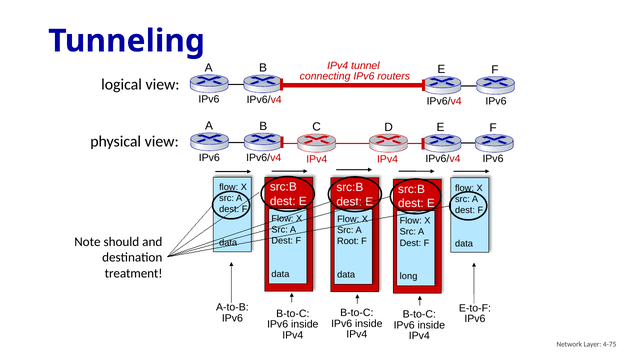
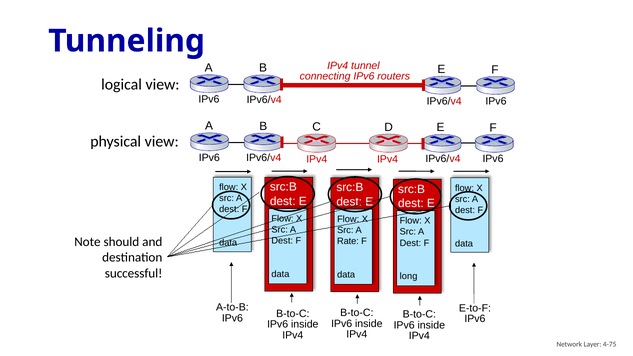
Root: Root -> Rate
treatment: treatment -> successful
